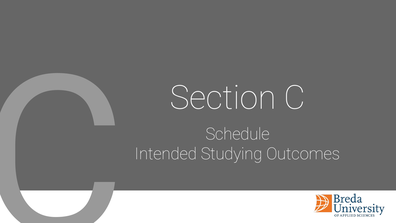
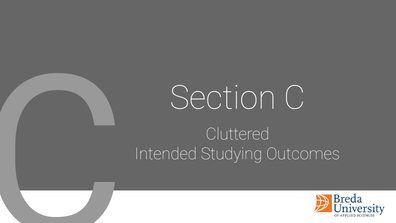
Schedule: Schedule -> Cluttered
